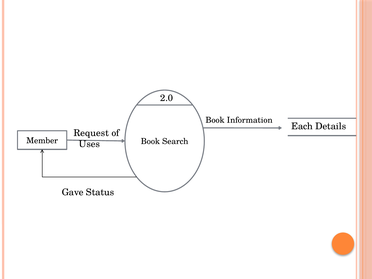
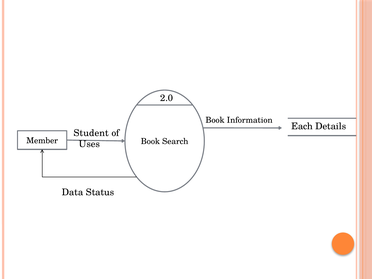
Request: Request -> Student
Gave: Gave -> Data
